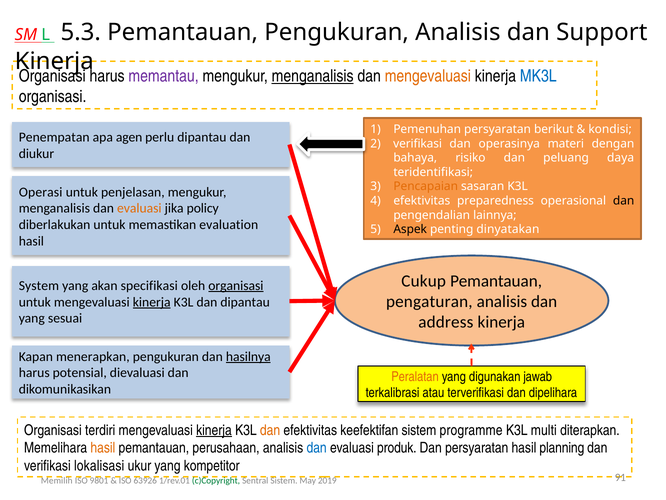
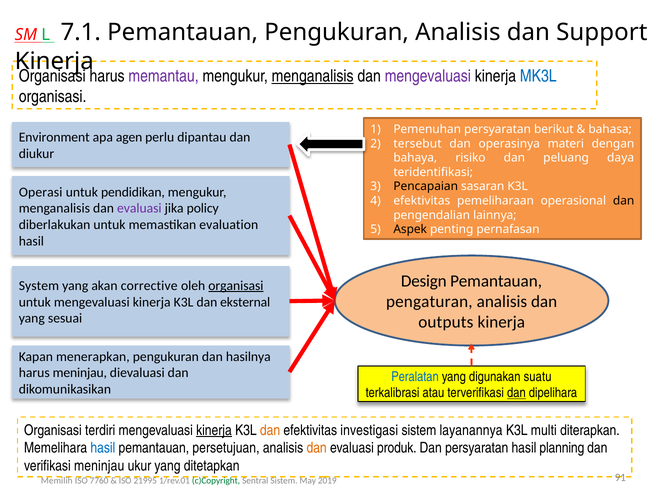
5.3: 5.3 -> 7.1
mengevaluasi at (428, 76) colour: orange -> purple
kondisi: kondisi -> bahasa
Penempatan: Penempatan -> Environment
verifikasi at (418, 143): verifikasi -> tersebut
Pencapaian colour: orange -> black
penjelasan: penjelasan -> pendidikan
preparedness: preparedness -> pemeliharaan
evaluasi at (139, 208) colour: orange -> purple
dinyatakan: dinyatakan -> pernafasan
Cukup: Cukup -> Design
specifikasi: specifikasi -> corrective
kinerja at (152, 302) underline: present -> none
dan dipantau: dipantau -> eksternal
address: address -> outputs
hasilnya underline: present -> none
harus potensial: potensial -> meninjau
Peralatan colour: orange -> blue
jawab: jawab -> suatu
dan at (516, 393) underline: none -> present
keefektifan: keefektifan -> investigasi
programme: programme -> layanannya
hasil at (103, 448) colour: orange -> blue
perusahaan: perusahaan -> persetujuan
dan at (317, 448) colour: blue -> orange
verifikasi lokalisasi: lokalisasi -> meninjau
kompetitor: kompetitor -> ditetapkan
9801: 9801 -> 7760
63926: 63926 -> 21995
